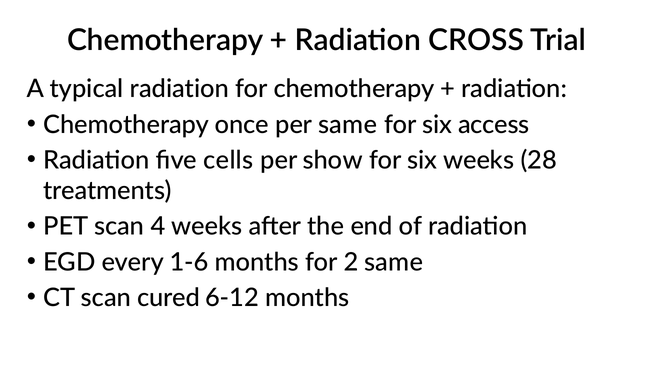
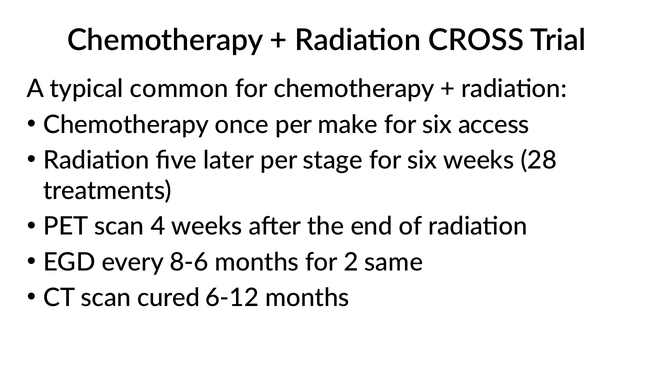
typical radiation: radiation -> common
per same: same -> make
cells: cells -> later
show: show -> stage
1-6: 1-6 -> 8-6
